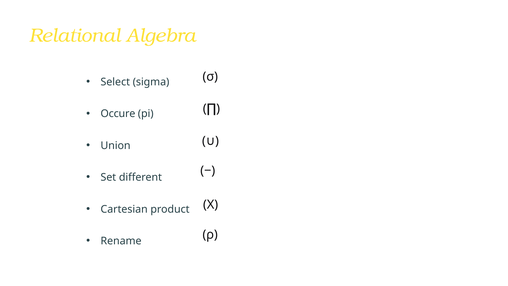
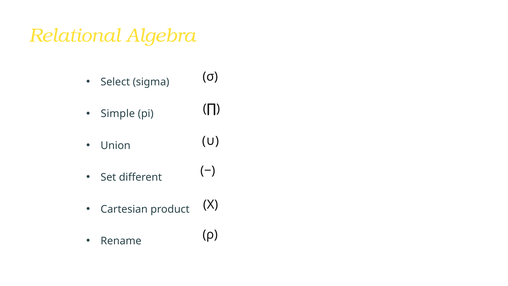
Occure: Occure -> Simple
